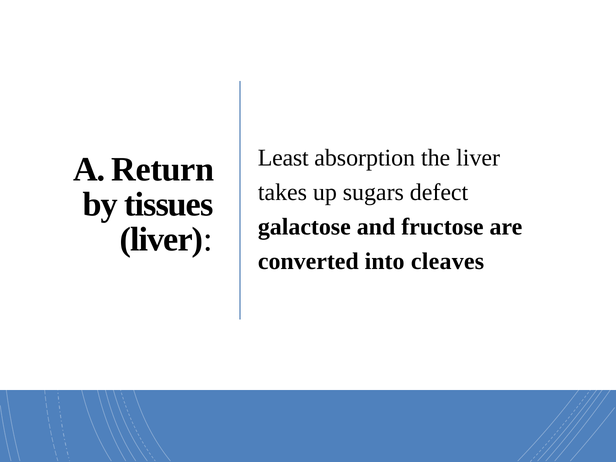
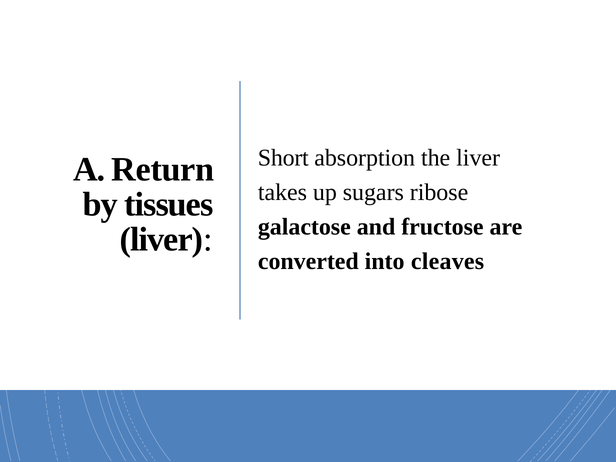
Least: Least -> Short
defect: defect -> ribose
